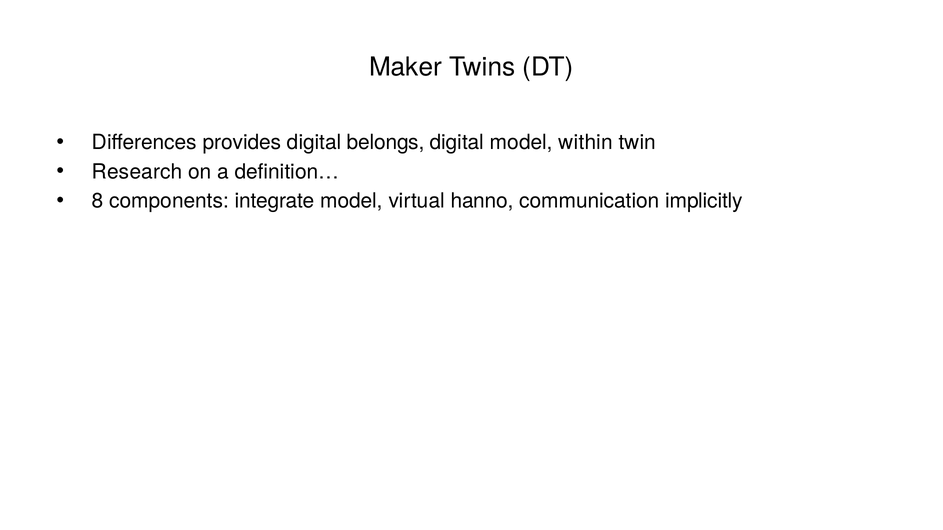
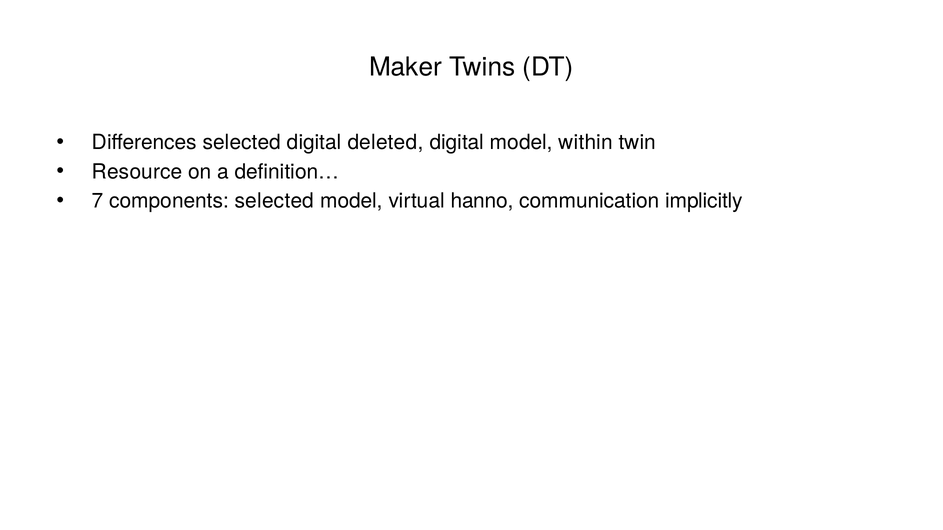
Differences provides: provides -> selected
belongs: belongs -> deleted
Research: Research -> Resource
8: 8 -> 7
components integrate: integrate -> selected
